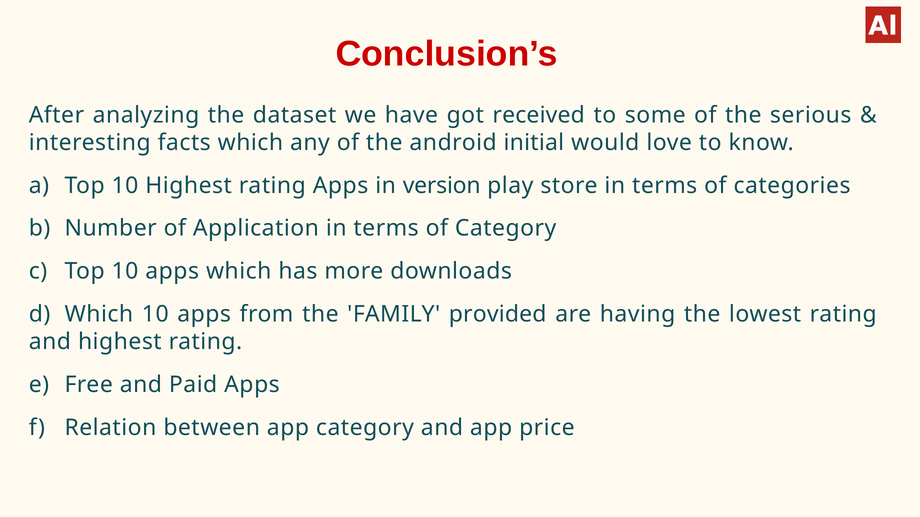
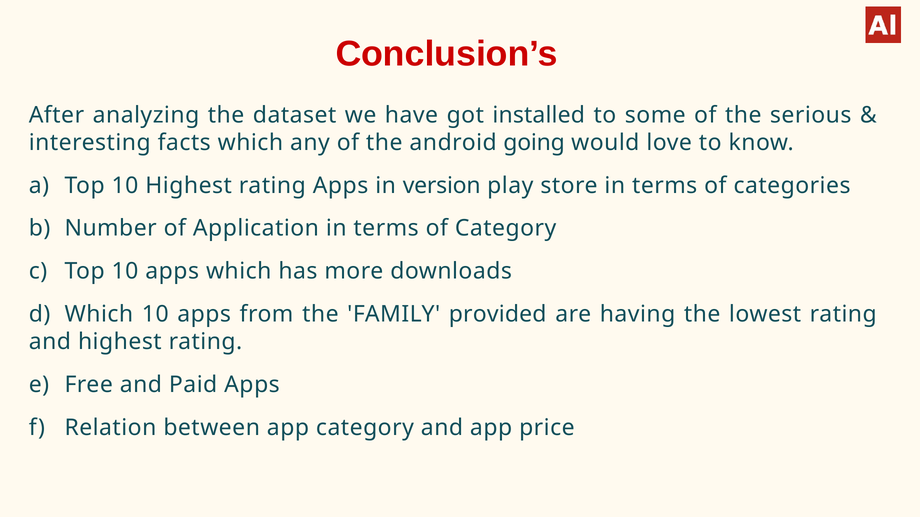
received: received -> installed
initial: initial -> going
